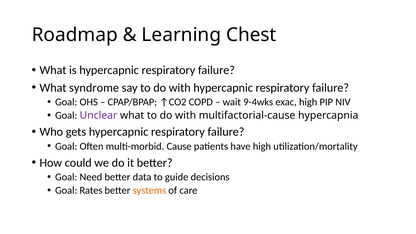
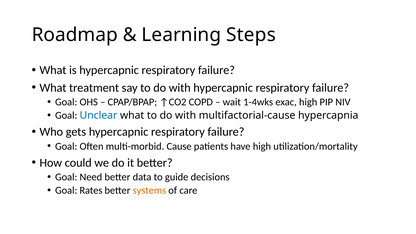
Chest: Chest -> Steps
syndrome: syndrome -> treatment
9-4wks: 9-4wks -> 1-4wks
Unclear colour: purple -> blue
